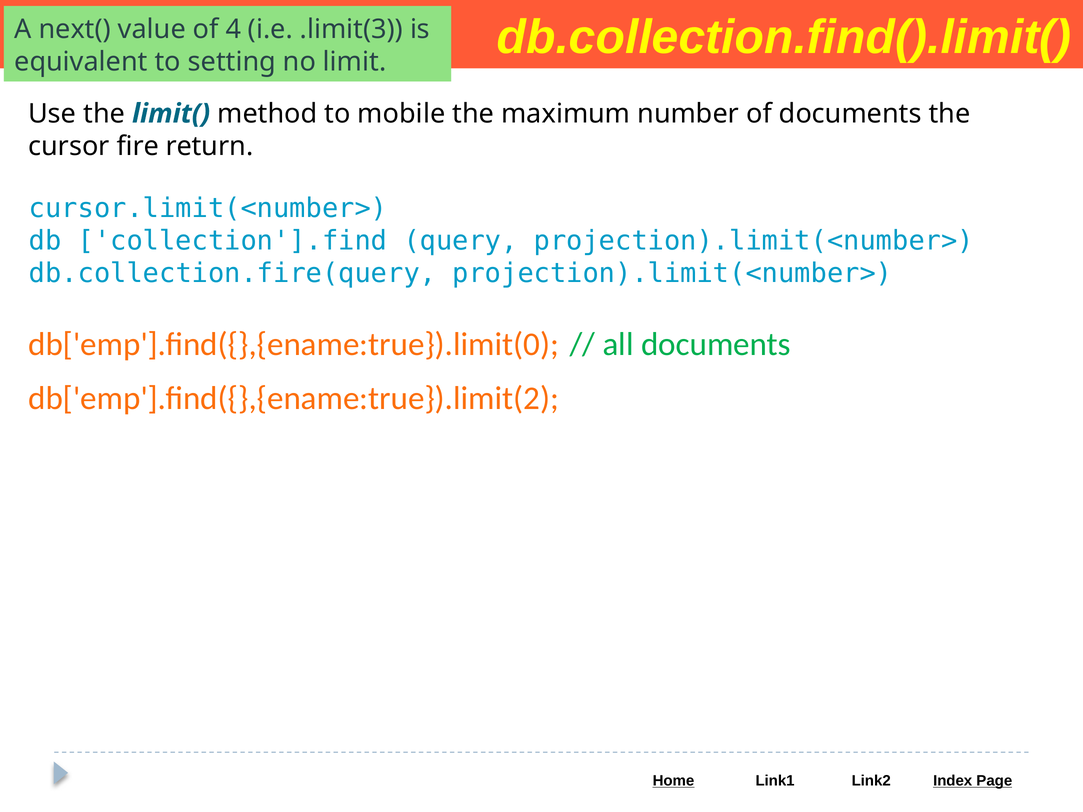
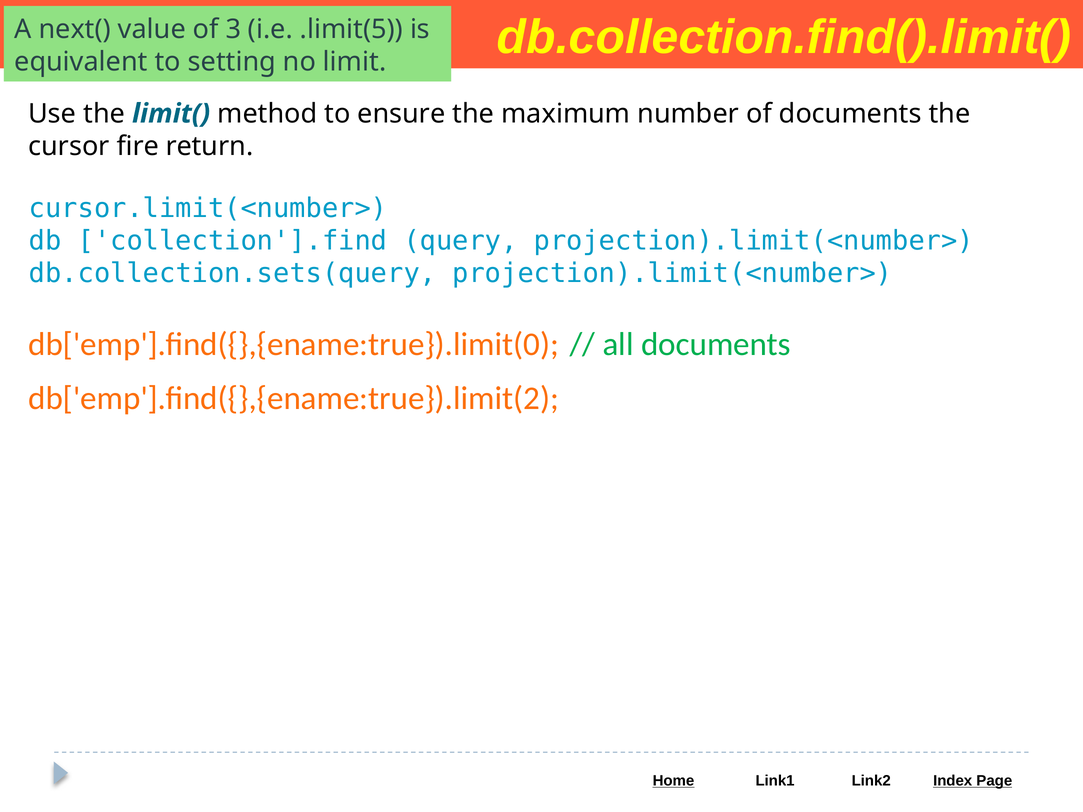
4: 4 -> 3
.limit(3: .limit(3 -> .limit(5
mobile: mobile -> ensure
db.collection.fire(query: db.collection.fire(query -> db.collection.sets(query
